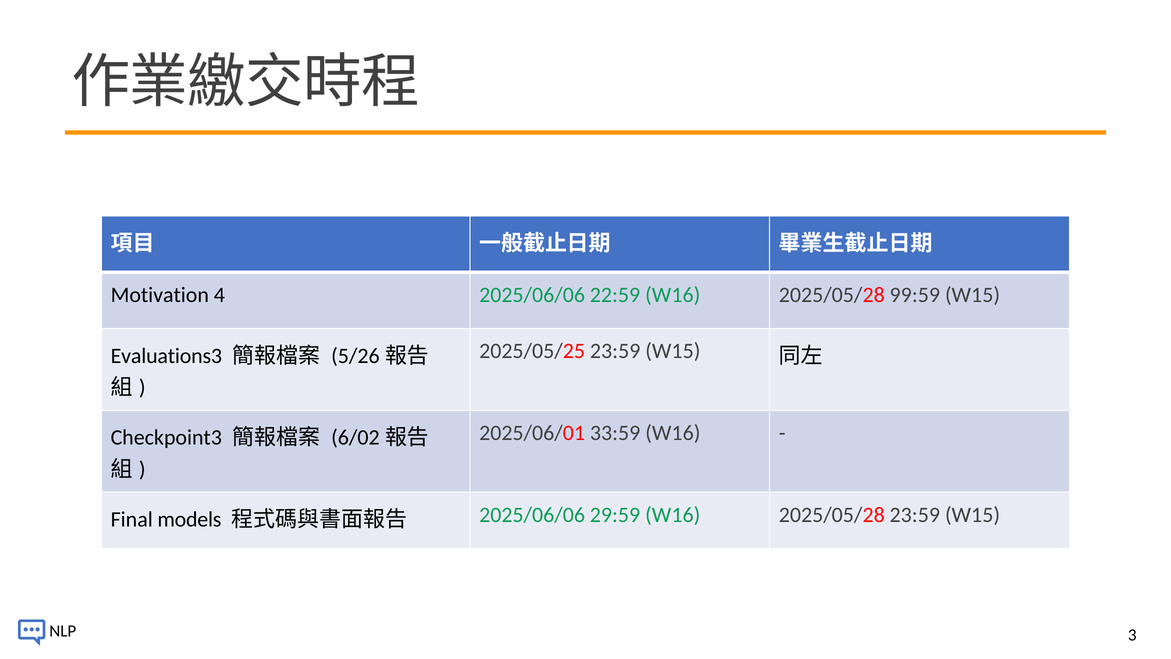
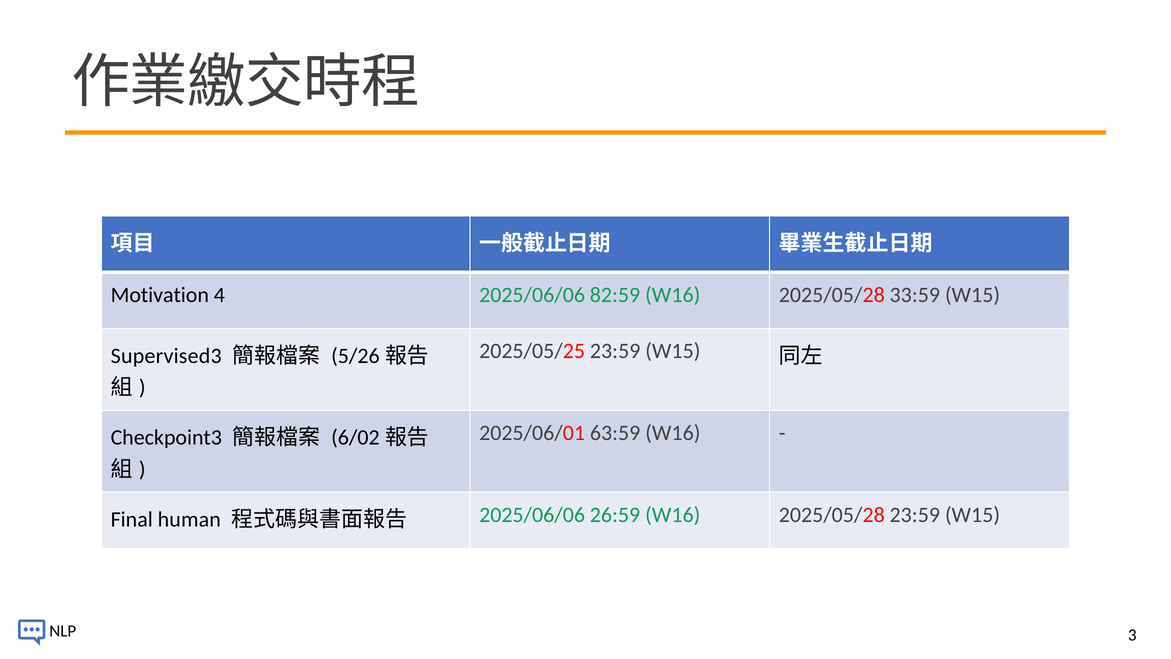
22:59: 22:59 -> 82:59
99:59: 99:59 -> 33:59
Evaluations3: Evaluations3 -> Supervised3
33:59: 33:59 -> 63:59
models: models -> human
29:59: 29:59 -> 26:59
